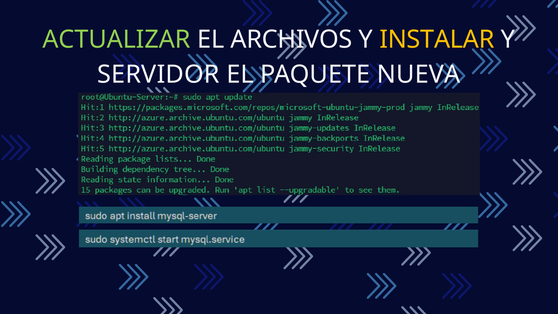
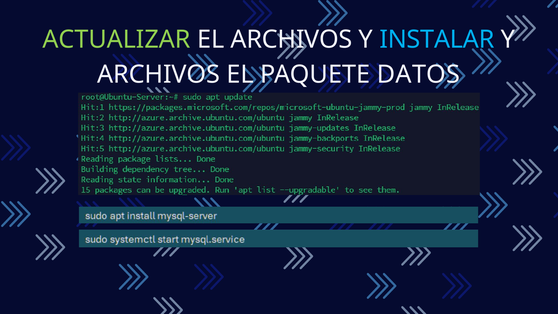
INSTALAR colour: yellow -> light blue
SERVIDOR at (158, 75): SERVIDOR -> ARCHIVOS
NUEVA: NUEVA -> DATOS
